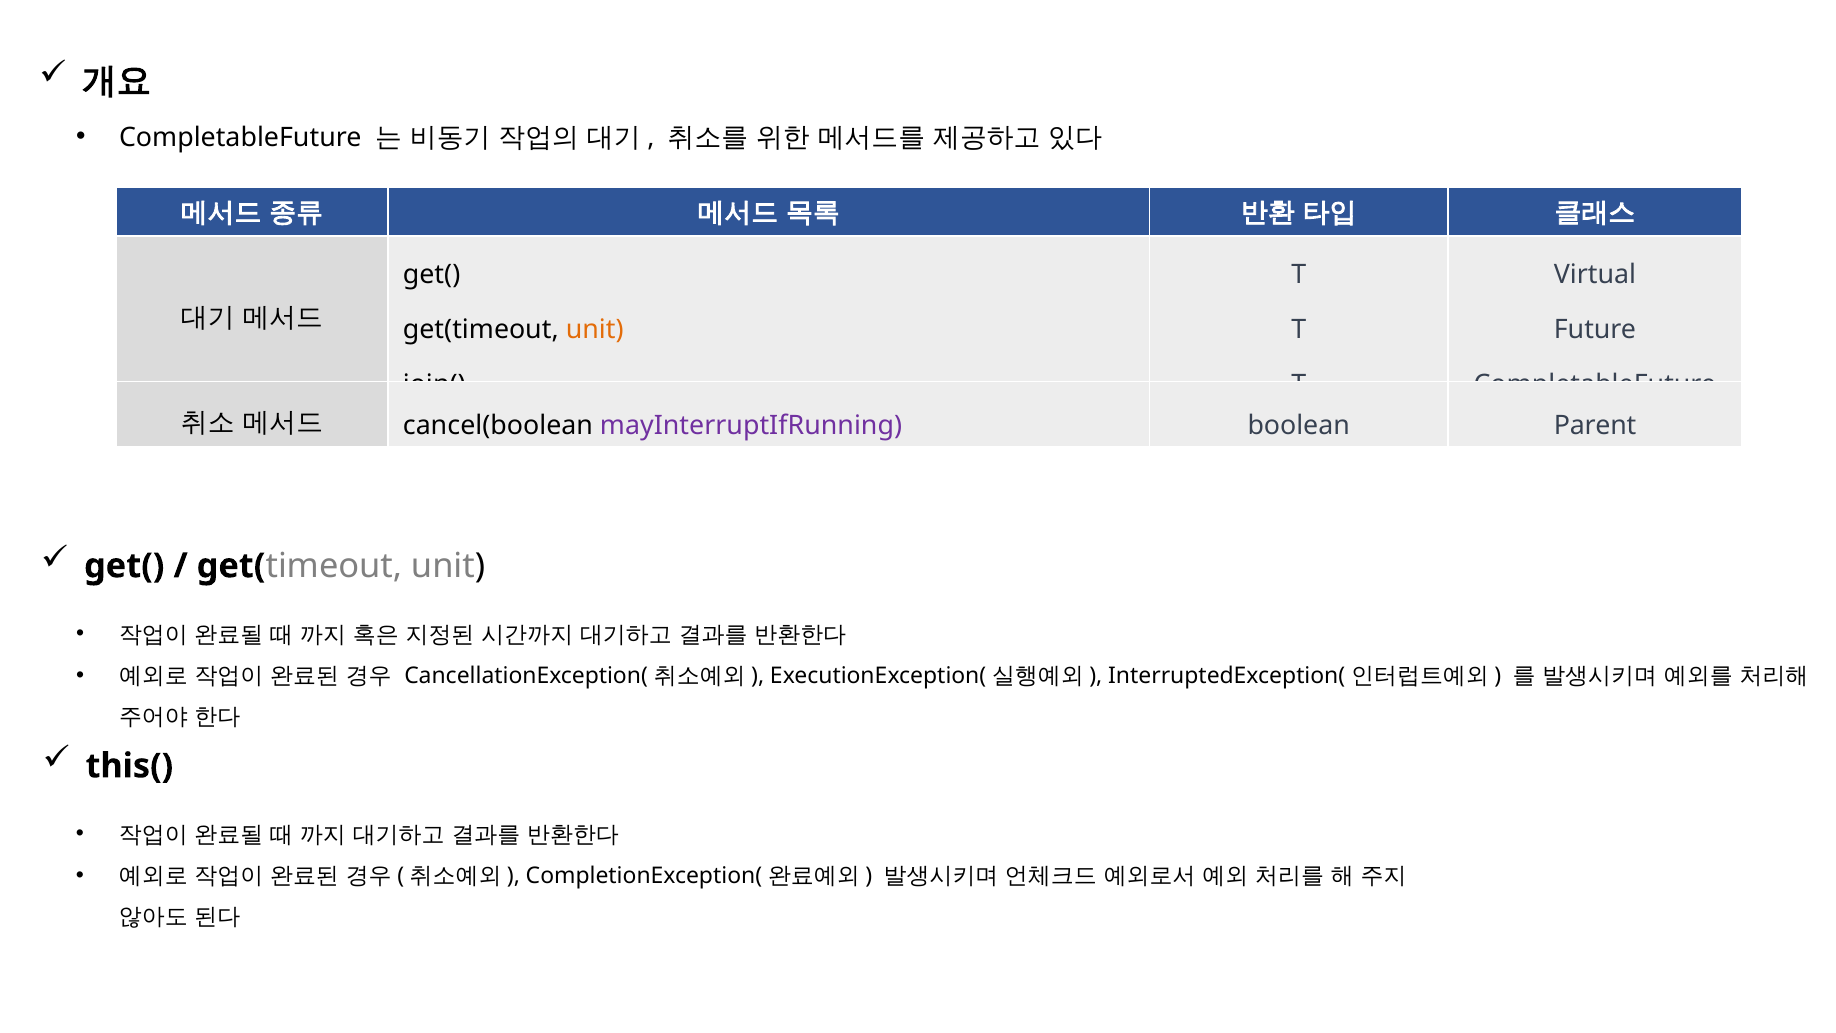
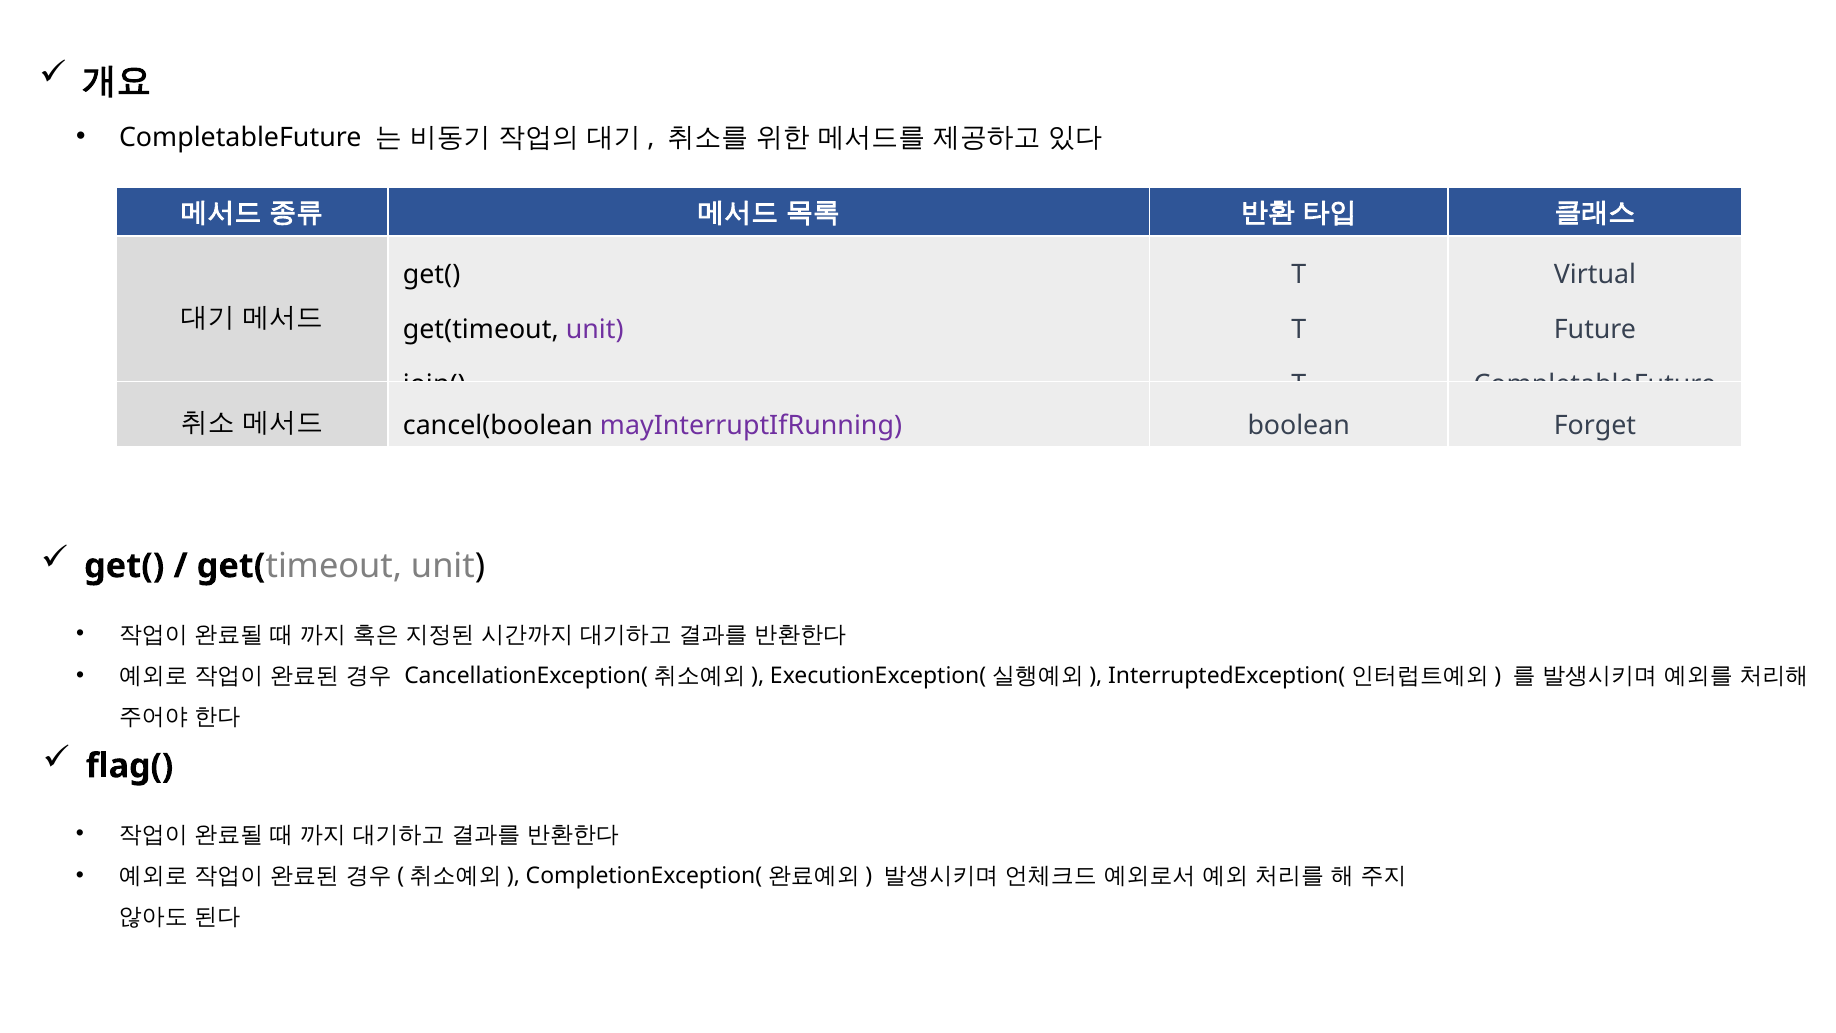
unit at (595, 329) colour: orange -> purple
Parent: Parent -> Forget
this(: this( -> flag(
